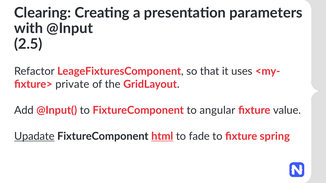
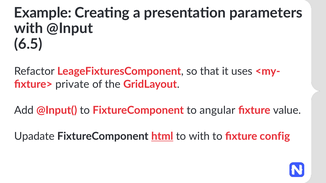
Clearing: Clearing -> Example
2.5: 2.5 -> 6.5
Upadate underline: present -> none
to fade: fade -> with
spring: spring -> config
